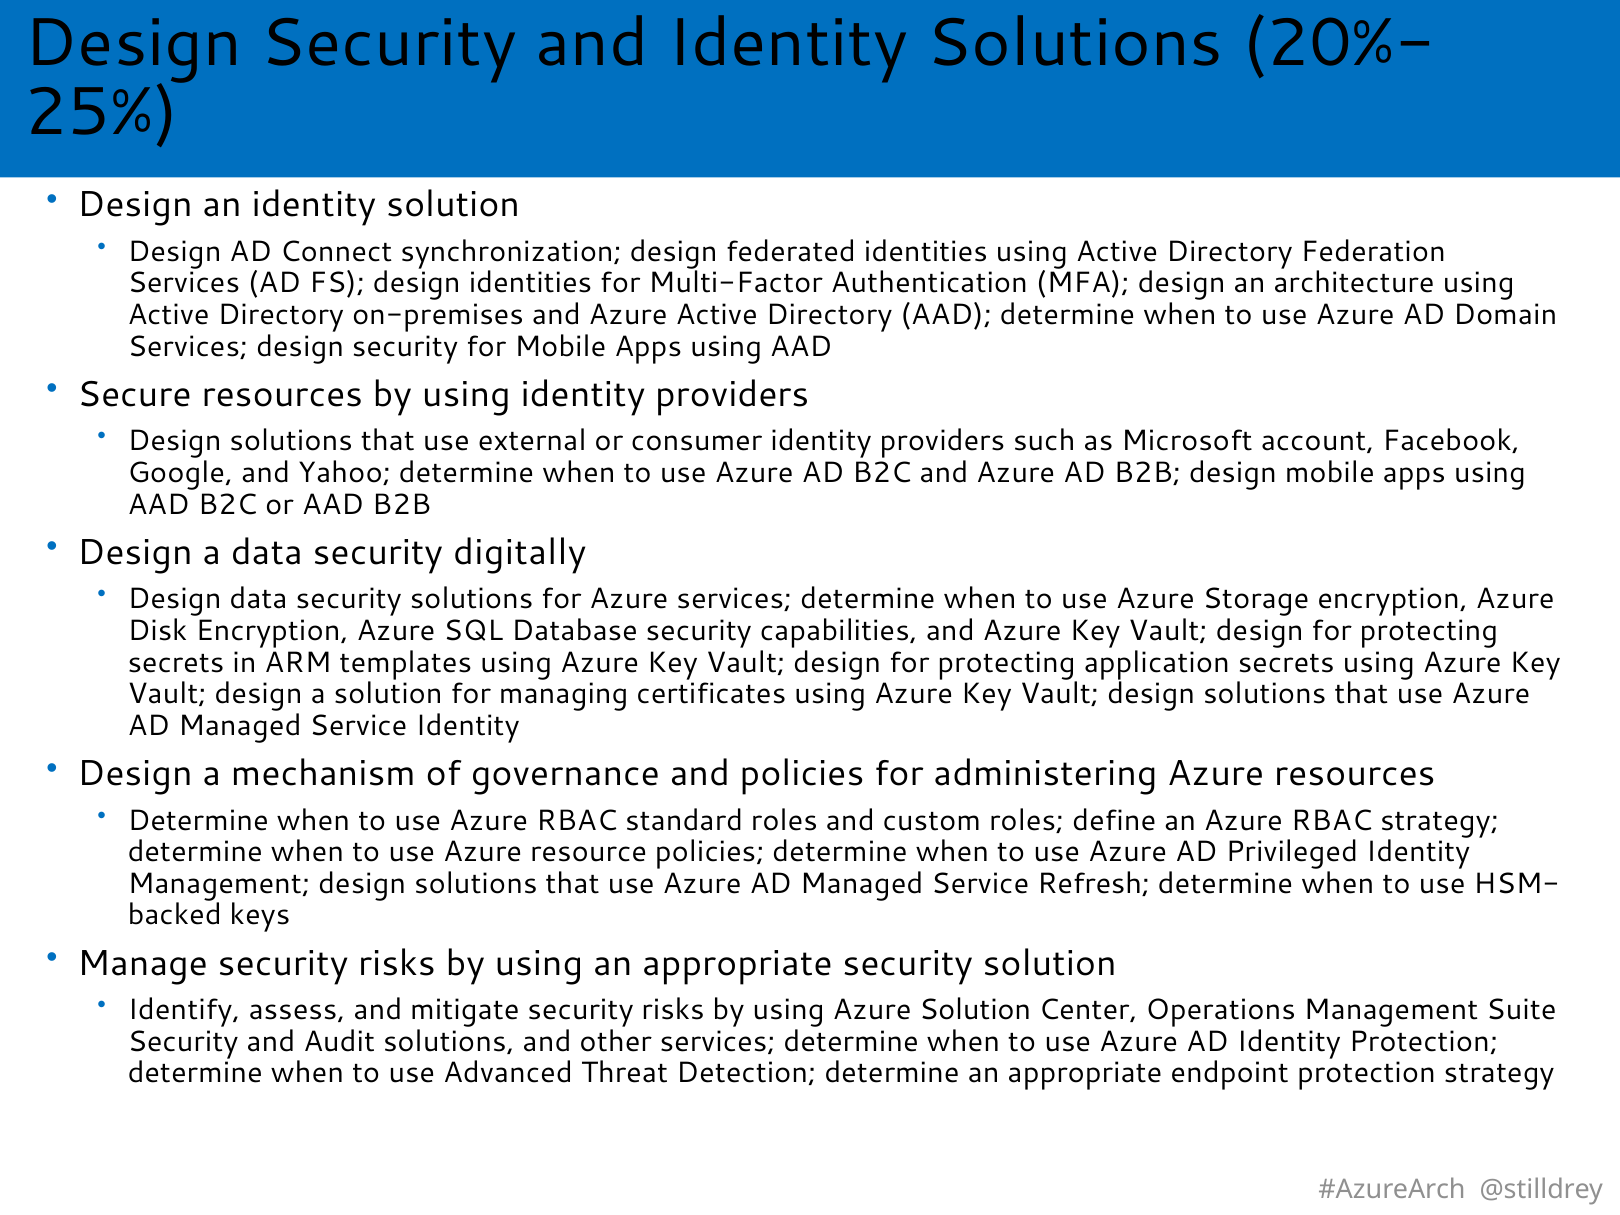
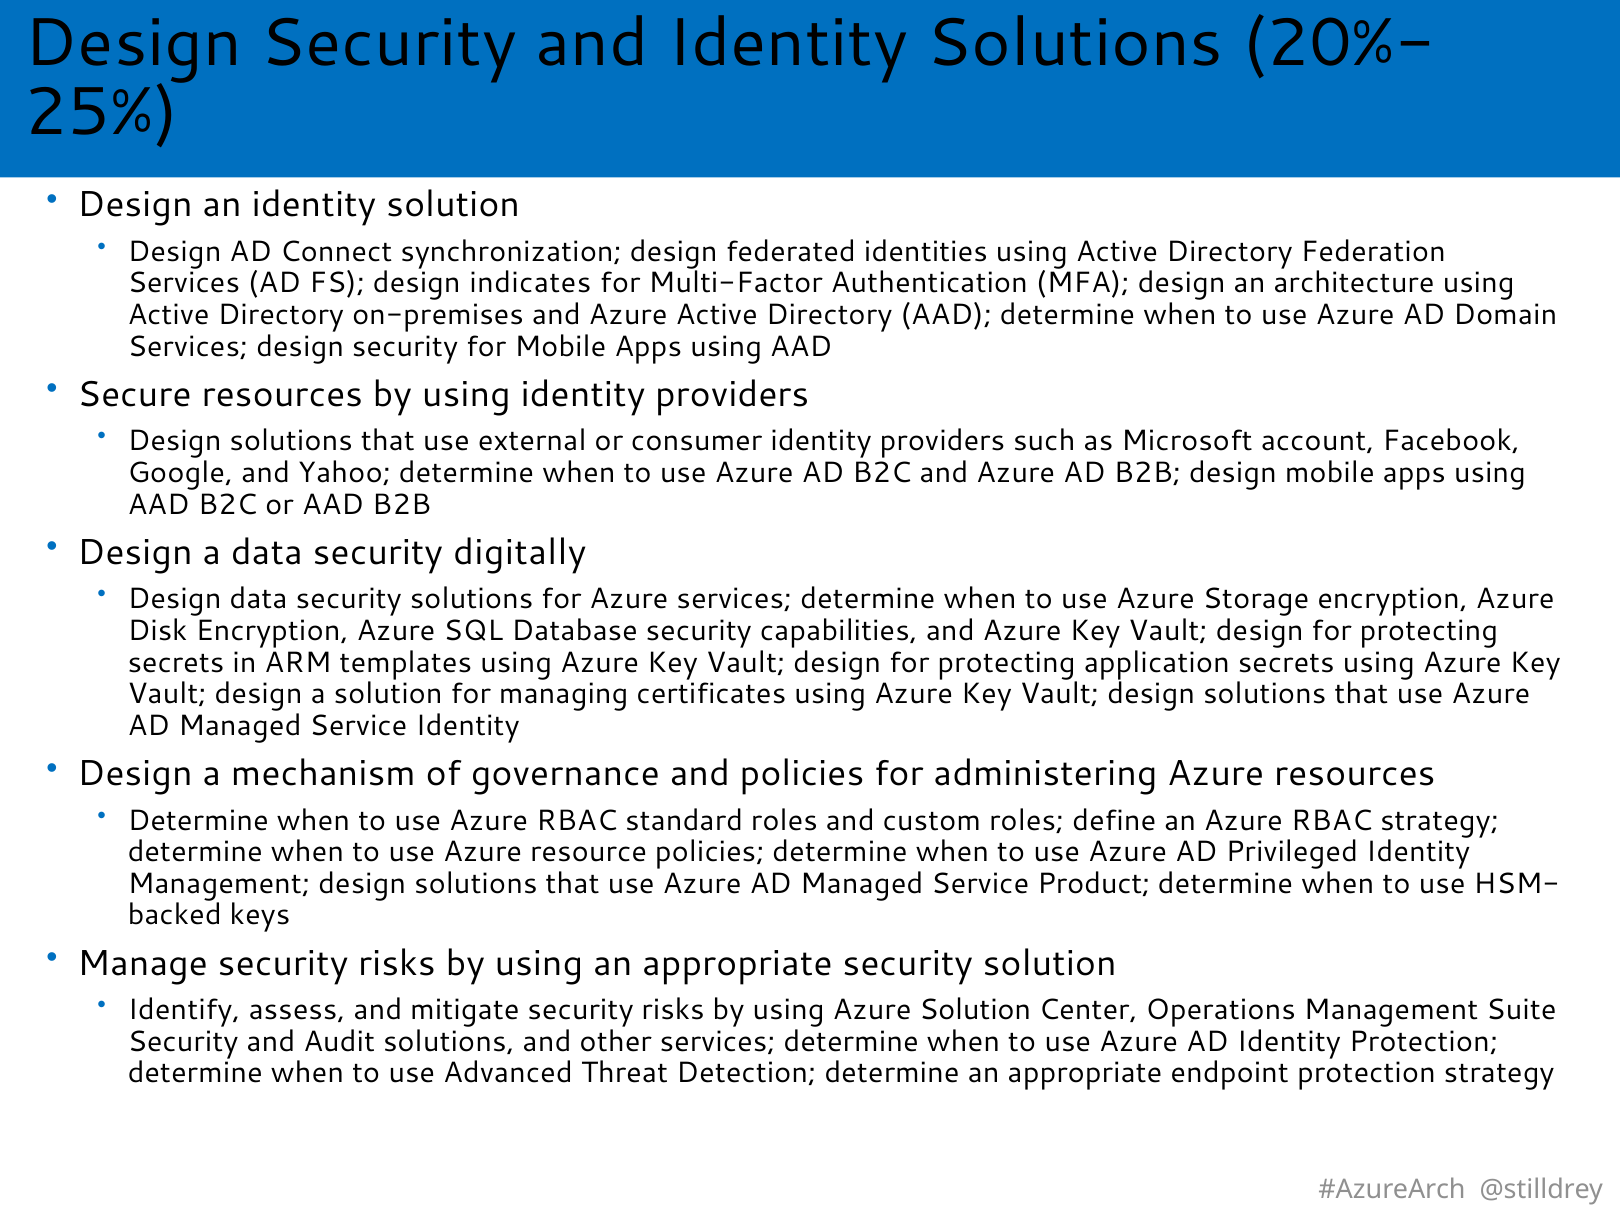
design identities: identities -> indicates
Refresh: Refresh -> Product
